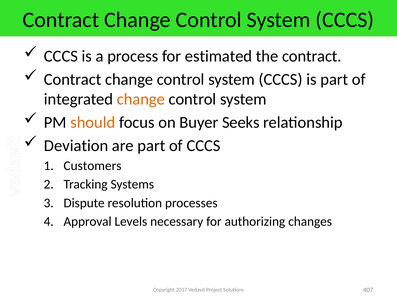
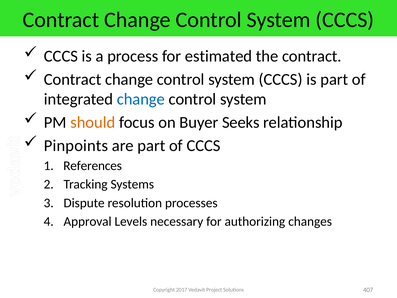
change at (141, 99) colour: orange -> blue
Deviation: Deviation -> Pinpoints
Customers: Customers -> References
